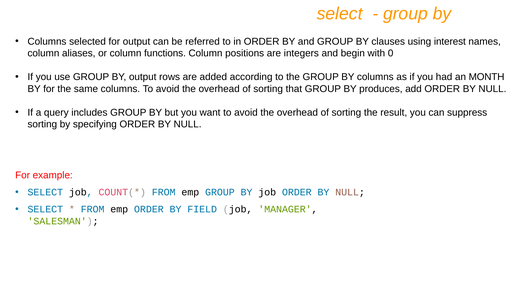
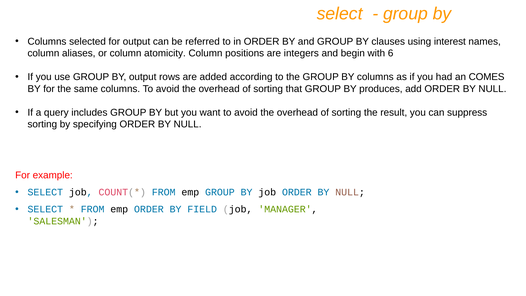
functions: functions -> atomicity
0: 0 -> 6
MONTH: MONTH -> COMES
